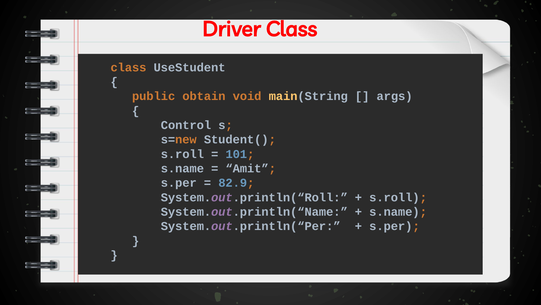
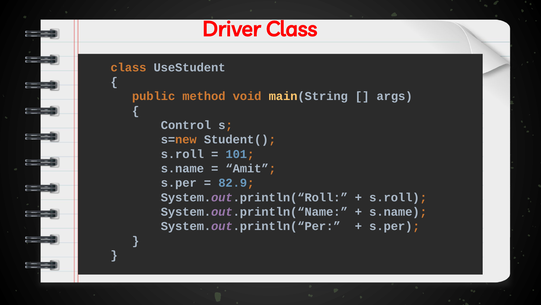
obtain: obtain -> method
